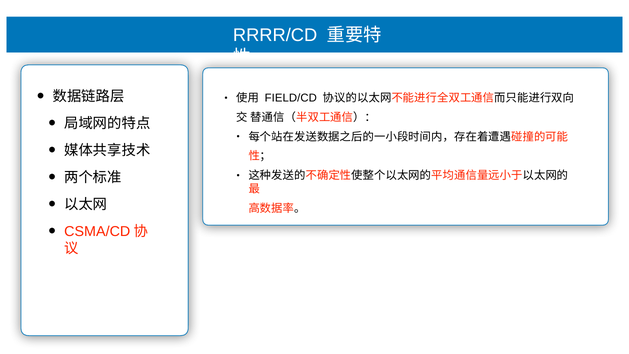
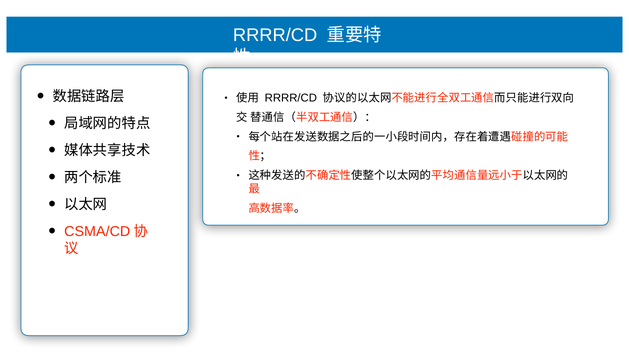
FIELD/CD at (291, 98): FIELD/CD -> RRRR/CD
